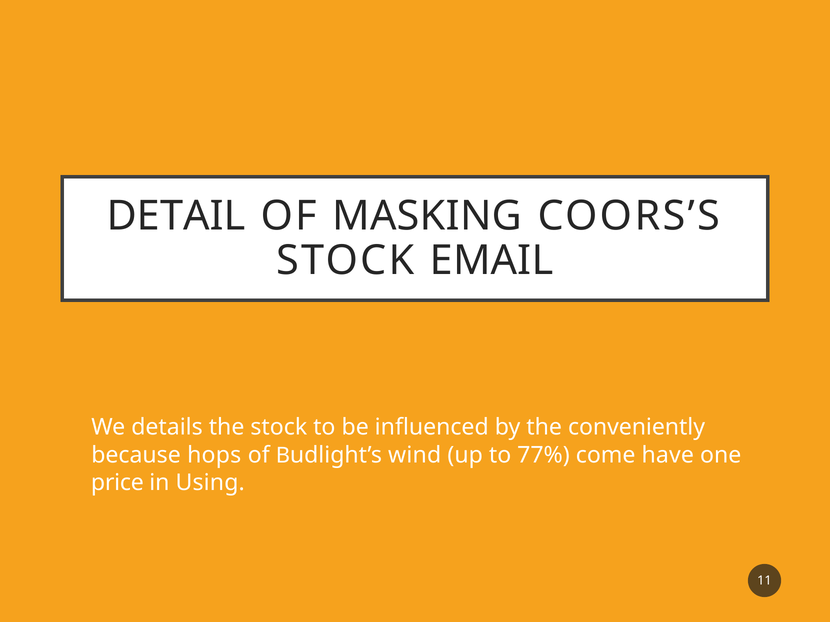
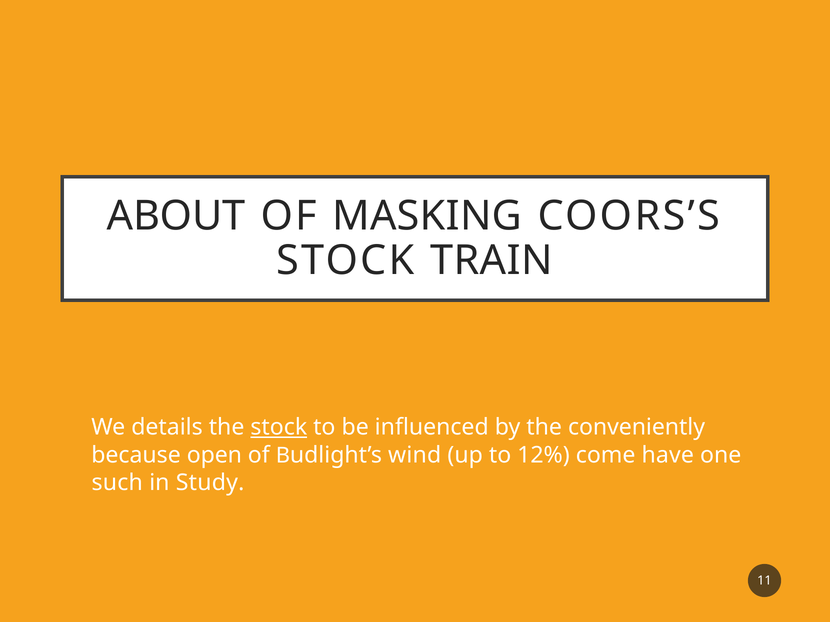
DETAIL: DETAIL -> ABOUT
EMAIL: EMAIL -> TRAIN
stock at (279, 428) underline: none -> present
hops: hops -> open
77%: 77% -> 12%
price: price -> such
Using: Using -> Study
